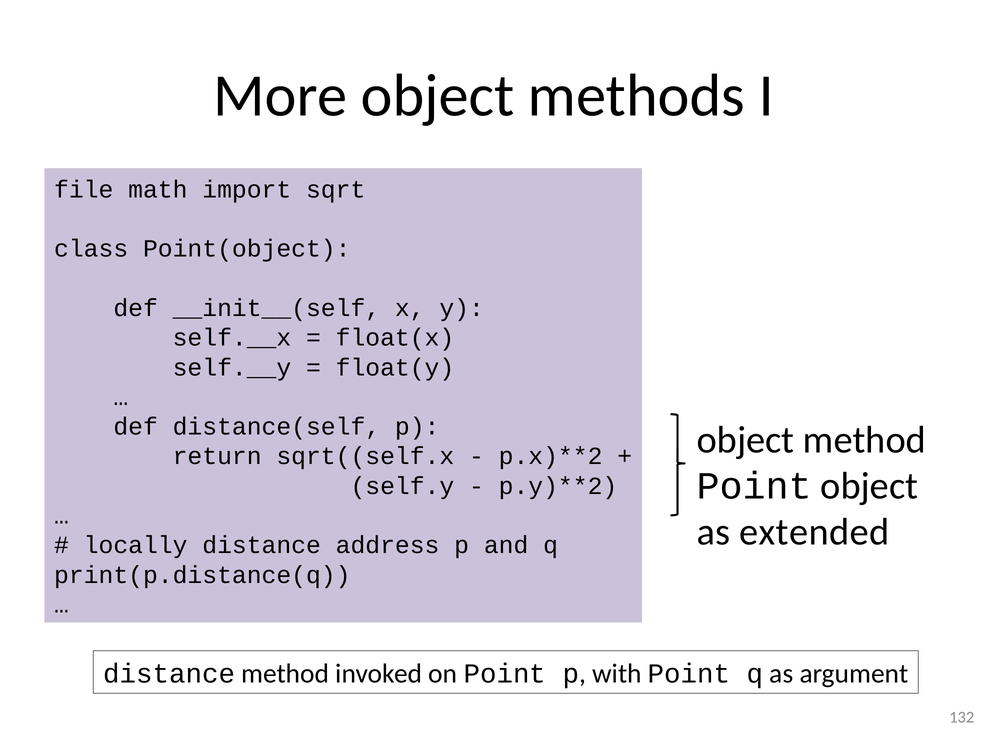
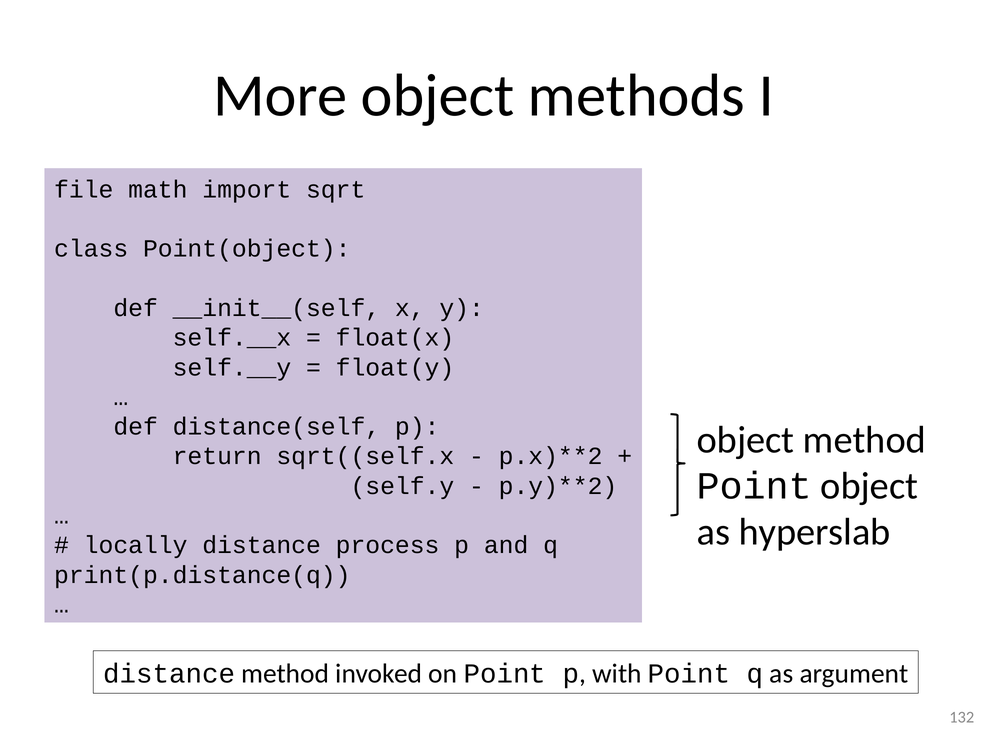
extended: extended -> hyperslab
address: address -> process
